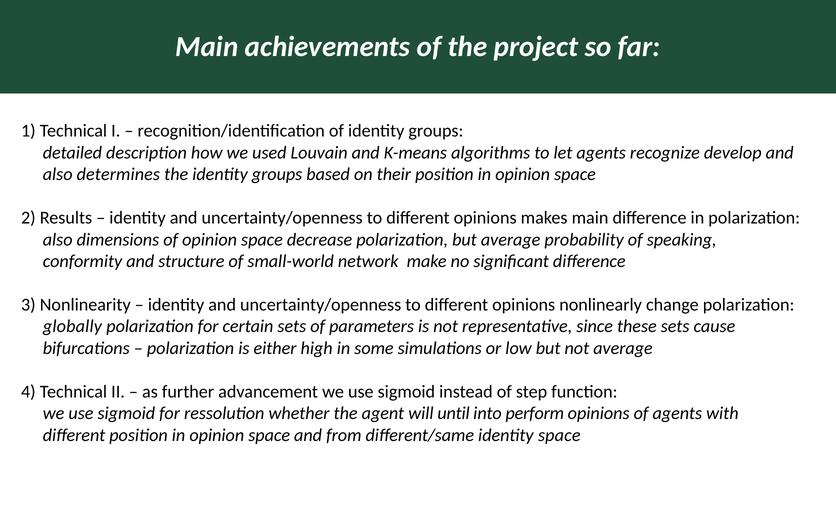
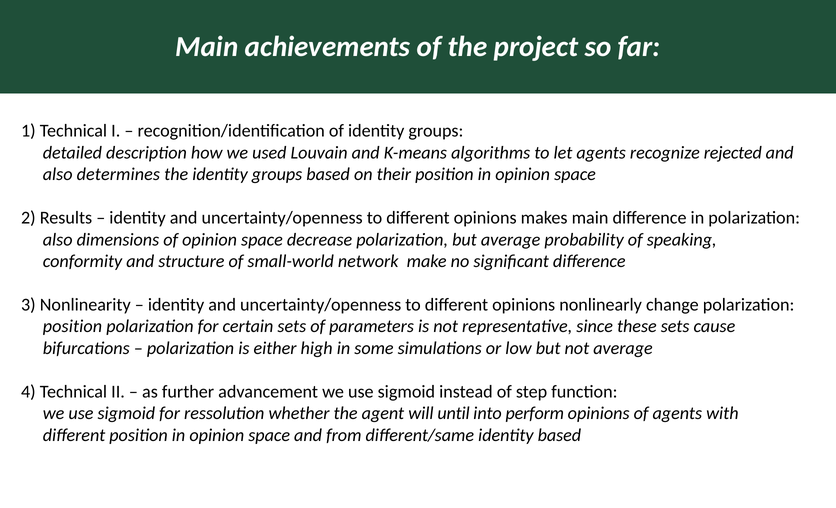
develop: develop -> rejected
globally at (72, 327): globally -> position
identity space: space -> based
